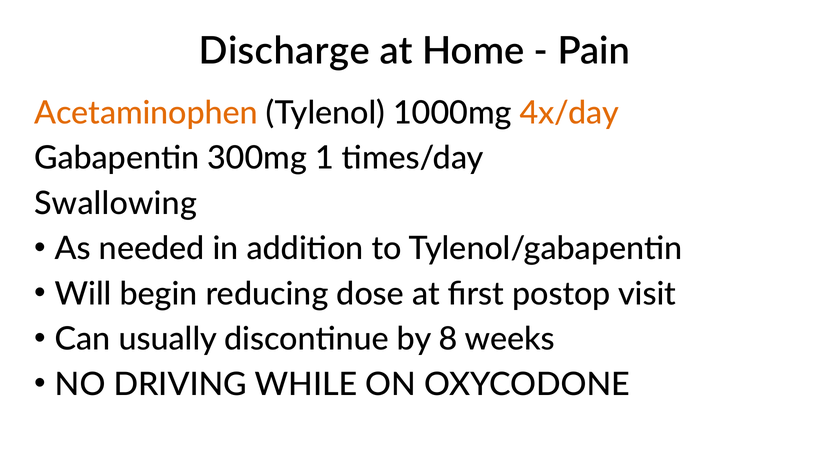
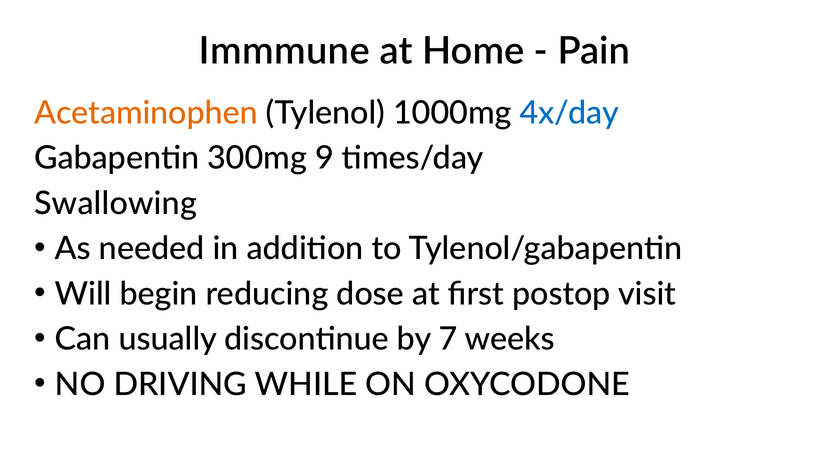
Discharge: Discharge -> Immmune
4x/day colour: orange -> blue
1: 1 -> 9
8: 8 -> 7
